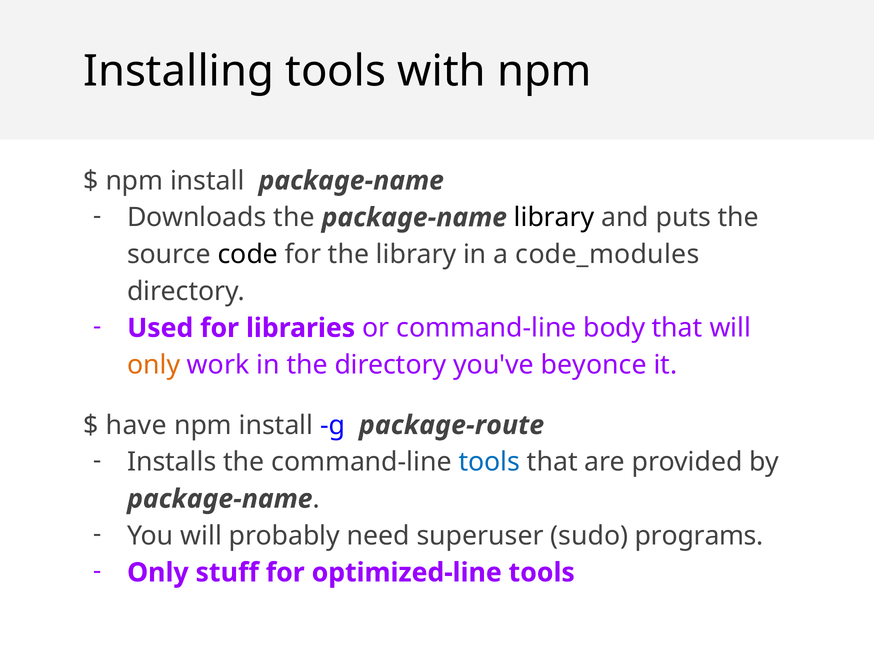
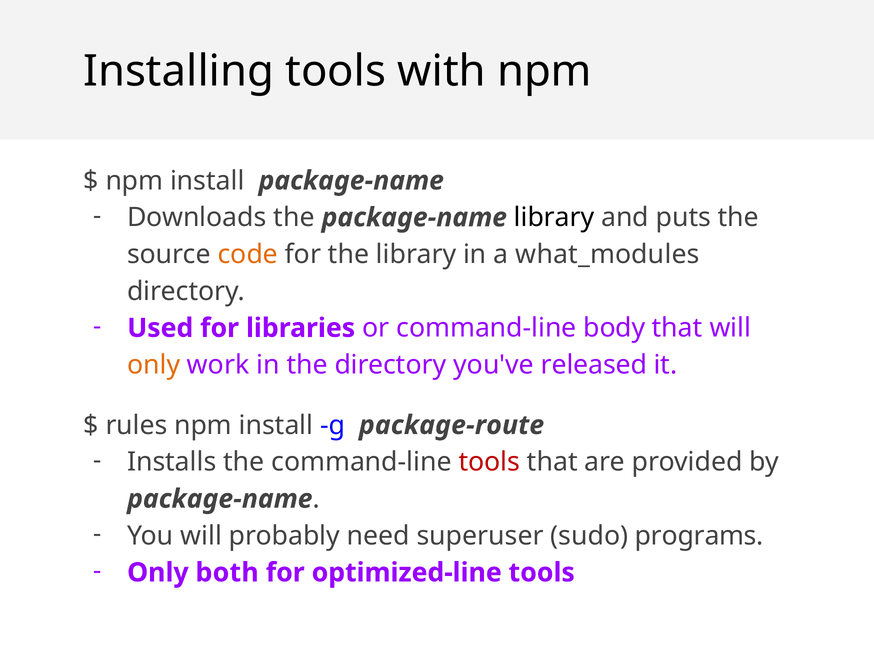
code colour: black -> orange
code_modules: code_modules -> what_modules
beyonce: beyonce -> released
have: have -> rules
tools at (489, 462) colour: blue -> red
stuff: stuff -> both
